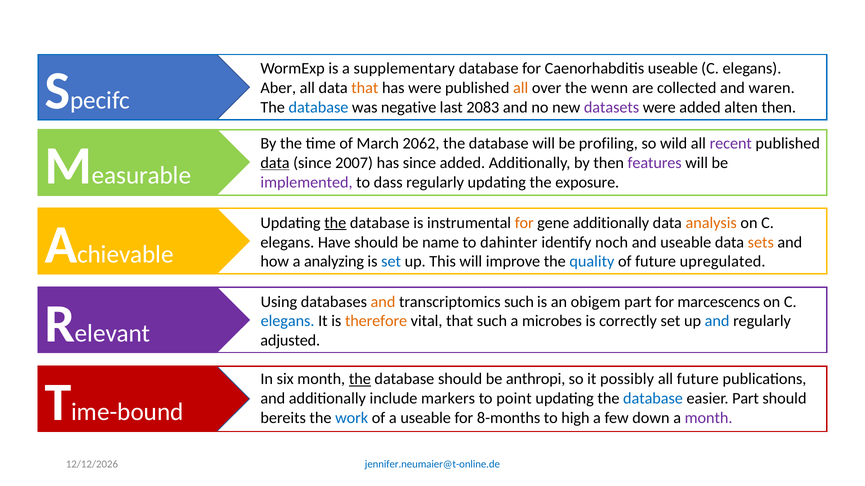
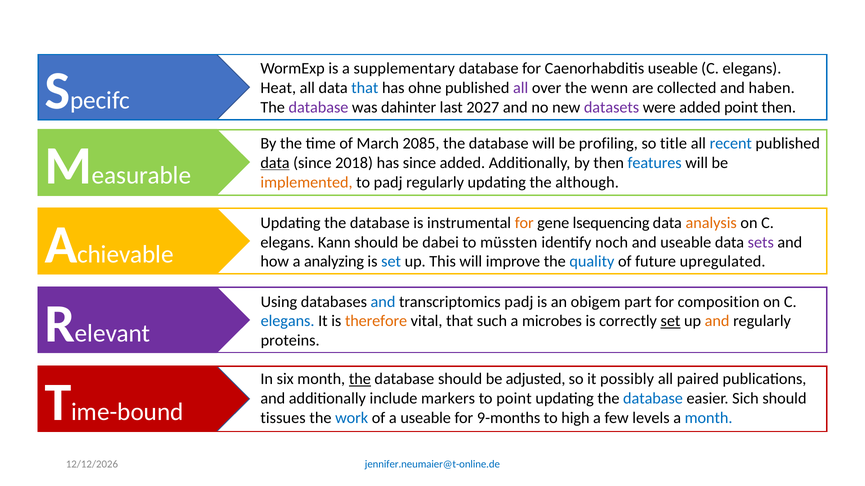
Aber: Aber -> Heat
that at (365, 88) colour: orange -> blue
has were: were -> ohne
all at (521, 88) colour: orange -> purple
waren: waren -> haben
database at (318, 108) colour: blue -> purple
negative: negative -> dahinter
2083: 2083 -> 2027
added alten: alten -> point
2062: 2062 -> 2085
wild: wild -> title
recent colour: purple -> blue
2007: 2007 -> 2018
features colour: purple -> blue
implemented colour: purple -> orange
to dass: dass -> padj
exposure: exposure -> although
the at (335, 223) underline: present -> none
gene additionally: additionally -> lsequencing
Have: Have -> Kann
name: name -> dabei
dahinter: dahinter -> müssten
sets colour: orange -> purple
and at (383, 302) colour: orange -> blue
transcriptomics such: such -> padj
marcescencs: marcescencs -> composition
set at (671, 321) underline: none -> present
and at (717, 321) colour: blue -> orange
adjusted: adjusted -> proteins
anthropi: anthropi -> adjusted
all future: future -> paired
easier Part: Part -> Sich
bereits: bereits -> tissues
8-months: 8-months -> 9-months
down: down -> levels
month at (709, 418) colour: purple -> blue
